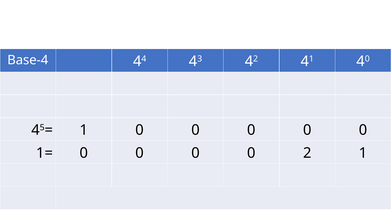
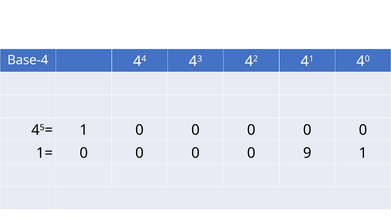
2: 2 -> 9
